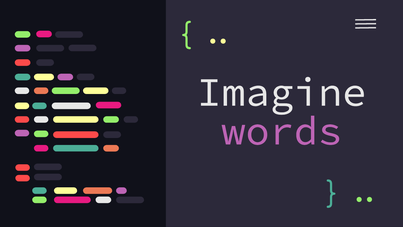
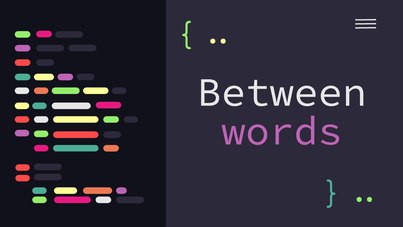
Imagine: Imagine -> Between
